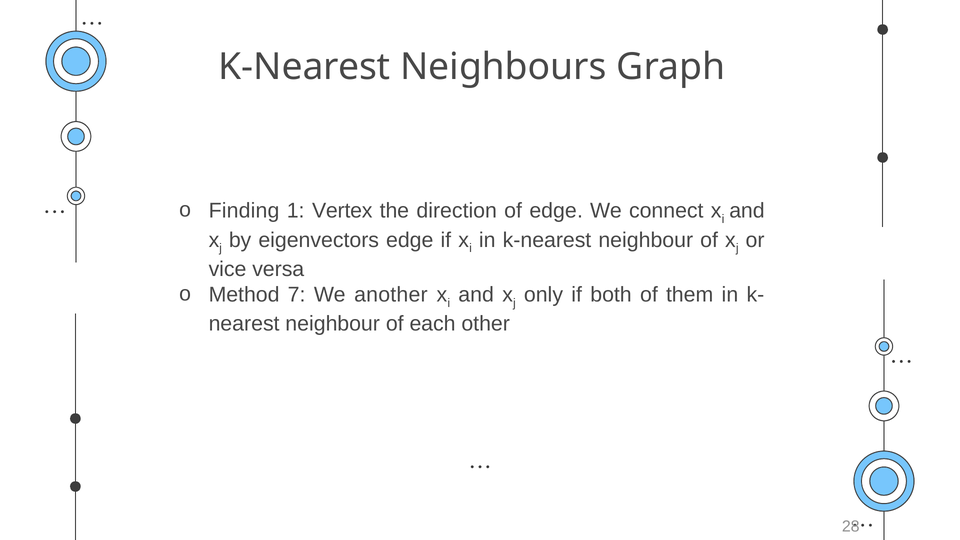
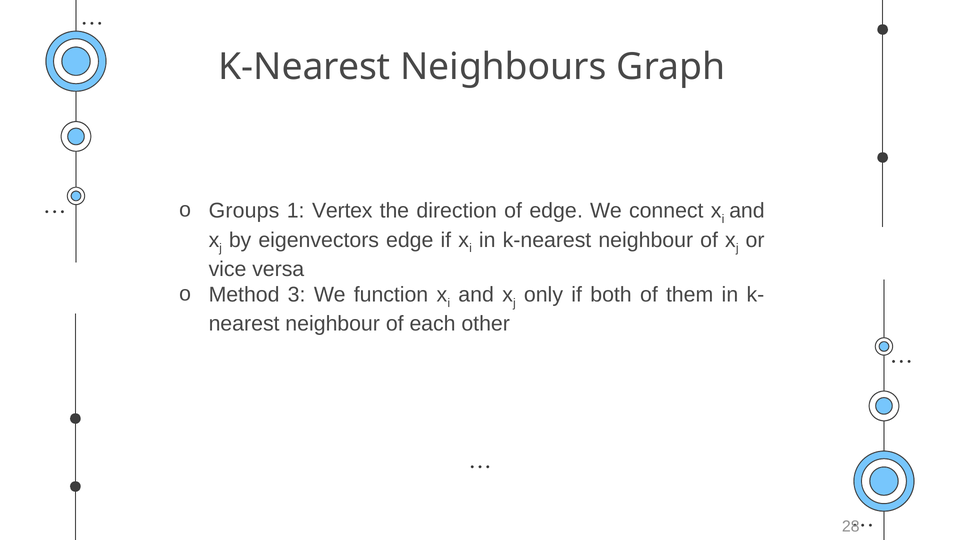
Finding: Finding -> Groups
7: 7 -> 3
another: another -> function
